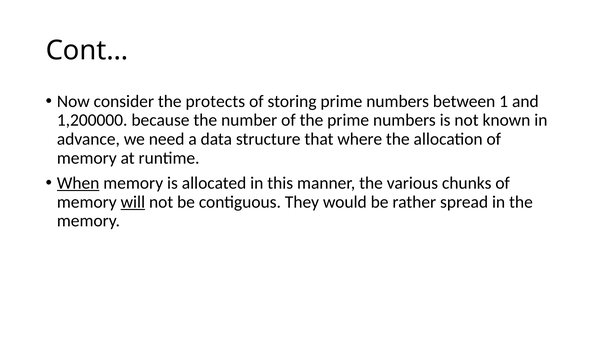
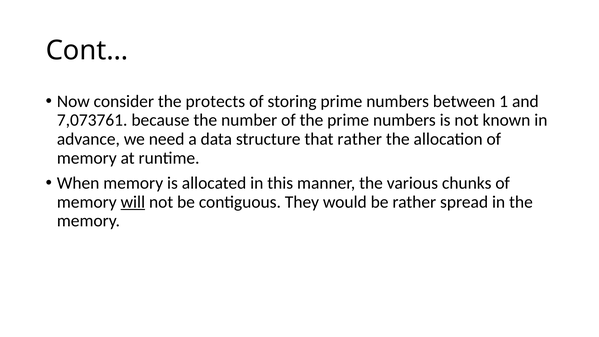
1,200000: 1,200000 -> 7,073761
that where: where -> rather
When underline: present -> none
